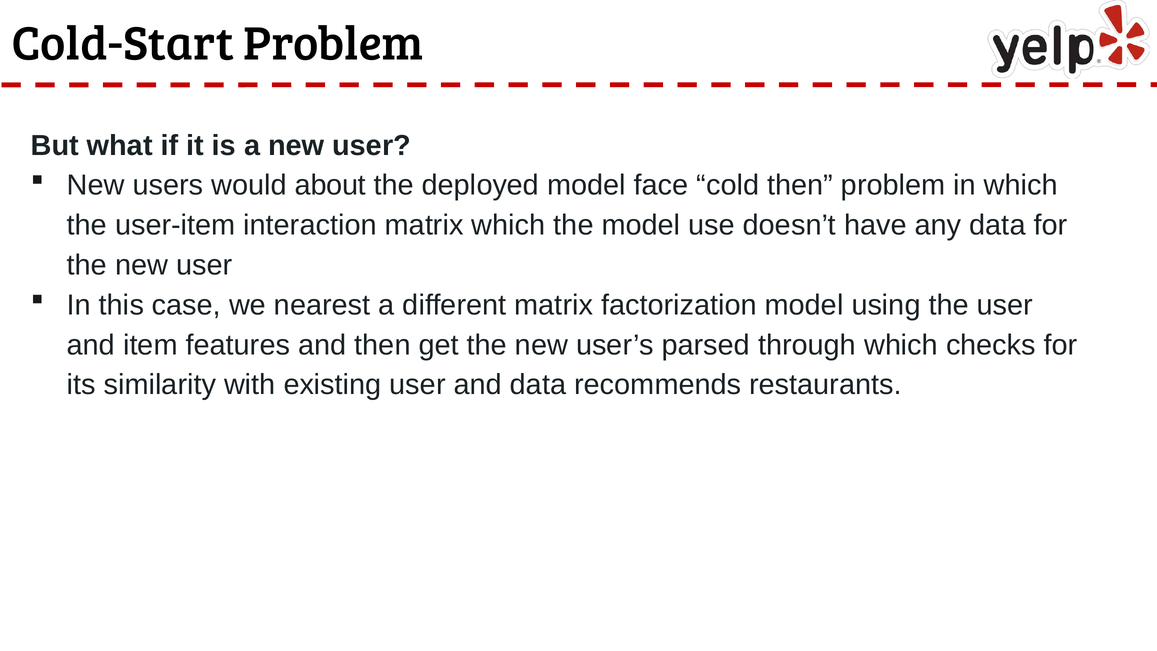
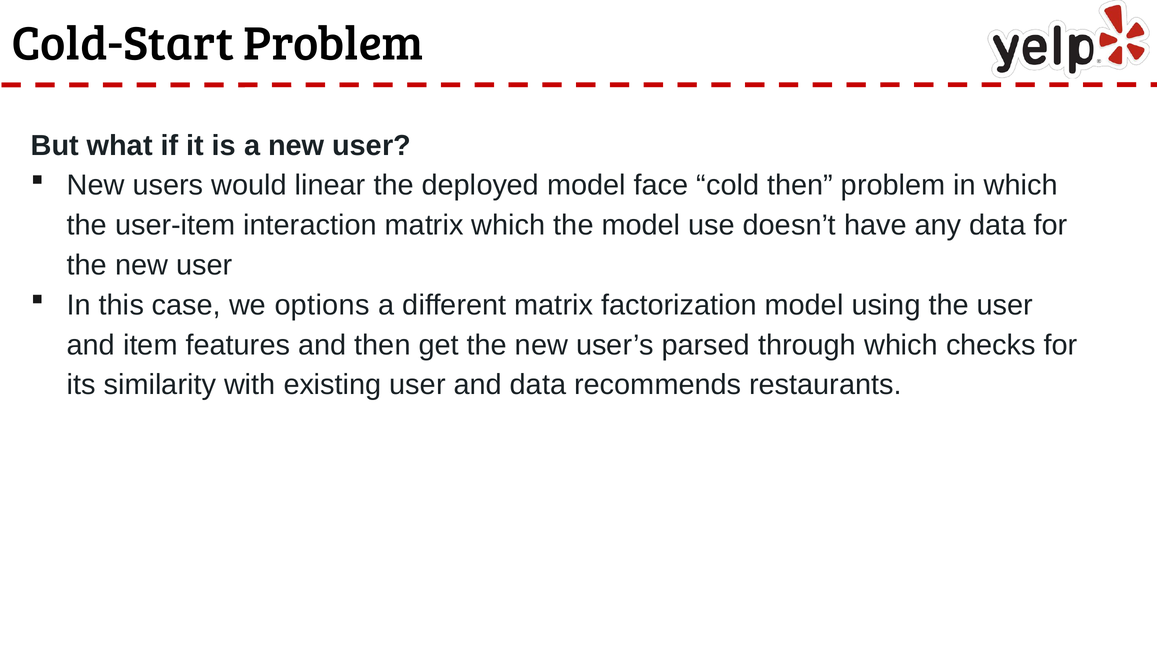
about: about -> linear
nearest: nearest -> options
